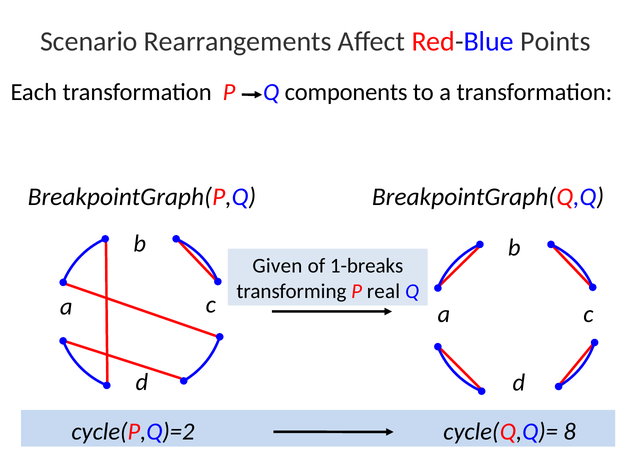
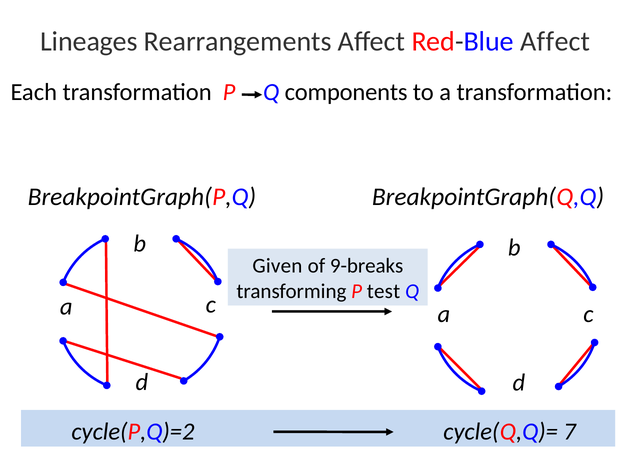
Scenario: Scenario -> Lineages
Red-Blue Points: Points -> Affect
1-breaks: 1-breaks -> 9-breaks
real: real -> test
8: 8 -> 7
